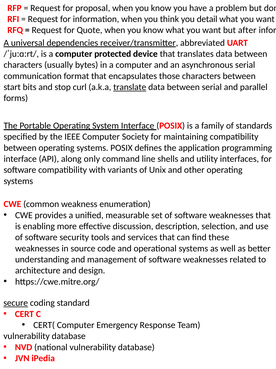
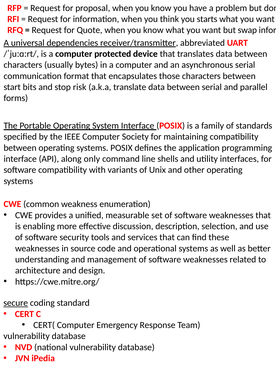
detail: detail -> starts
after: after -> swap
curl: curl -> risk
translate underline: present -> none
